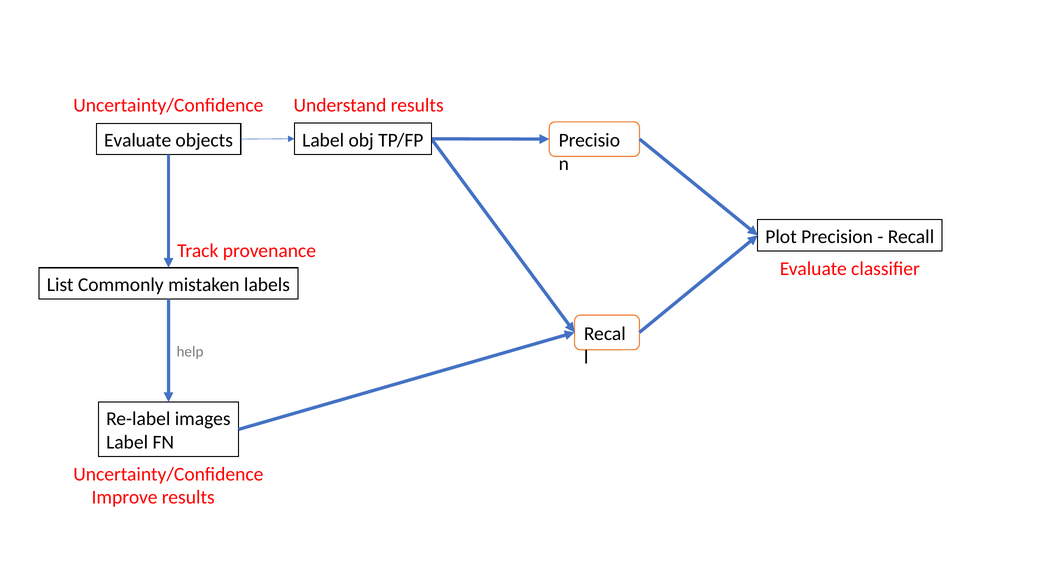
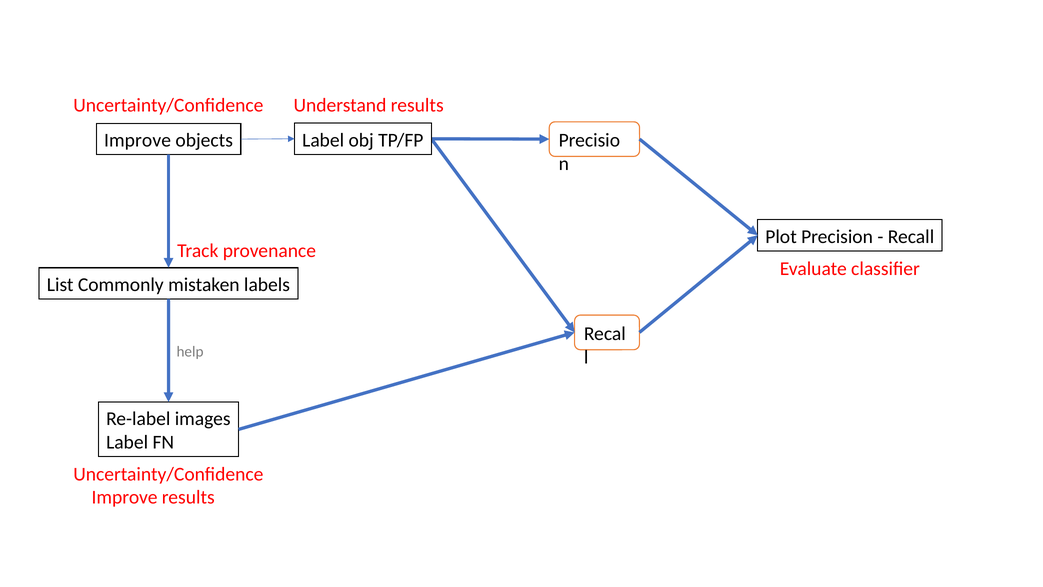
Evaluate at (138, 140): Evaluate -> Improve
